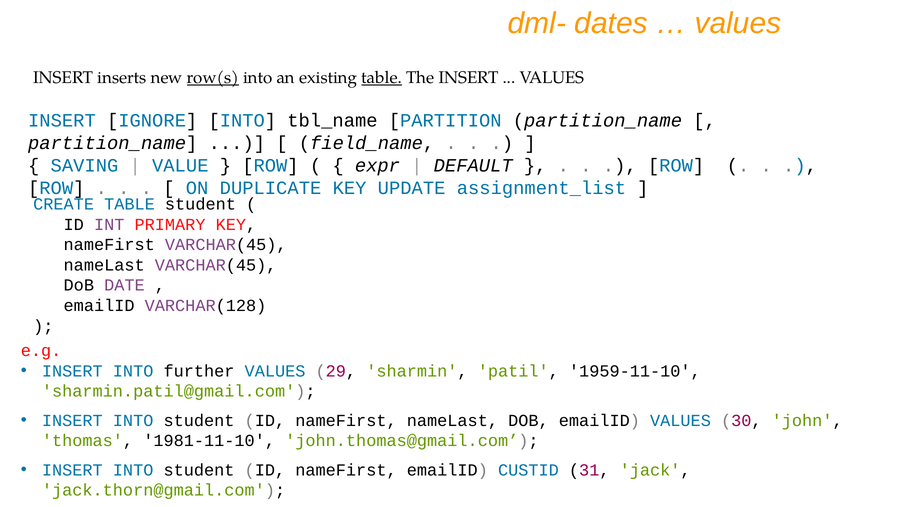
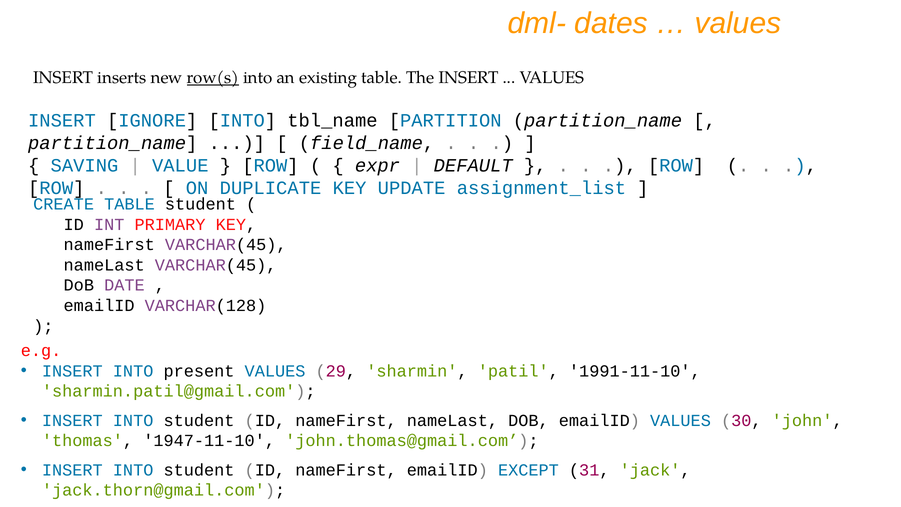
table at (382, 78) underline: present -> none
further: further -> present
1959-11-10: 1959-11-10 -> 1991-11-10
1981-11-10: 1981-11-10 -> 1947-11-10
CUSTID: CUSTID -> EXCEPT
